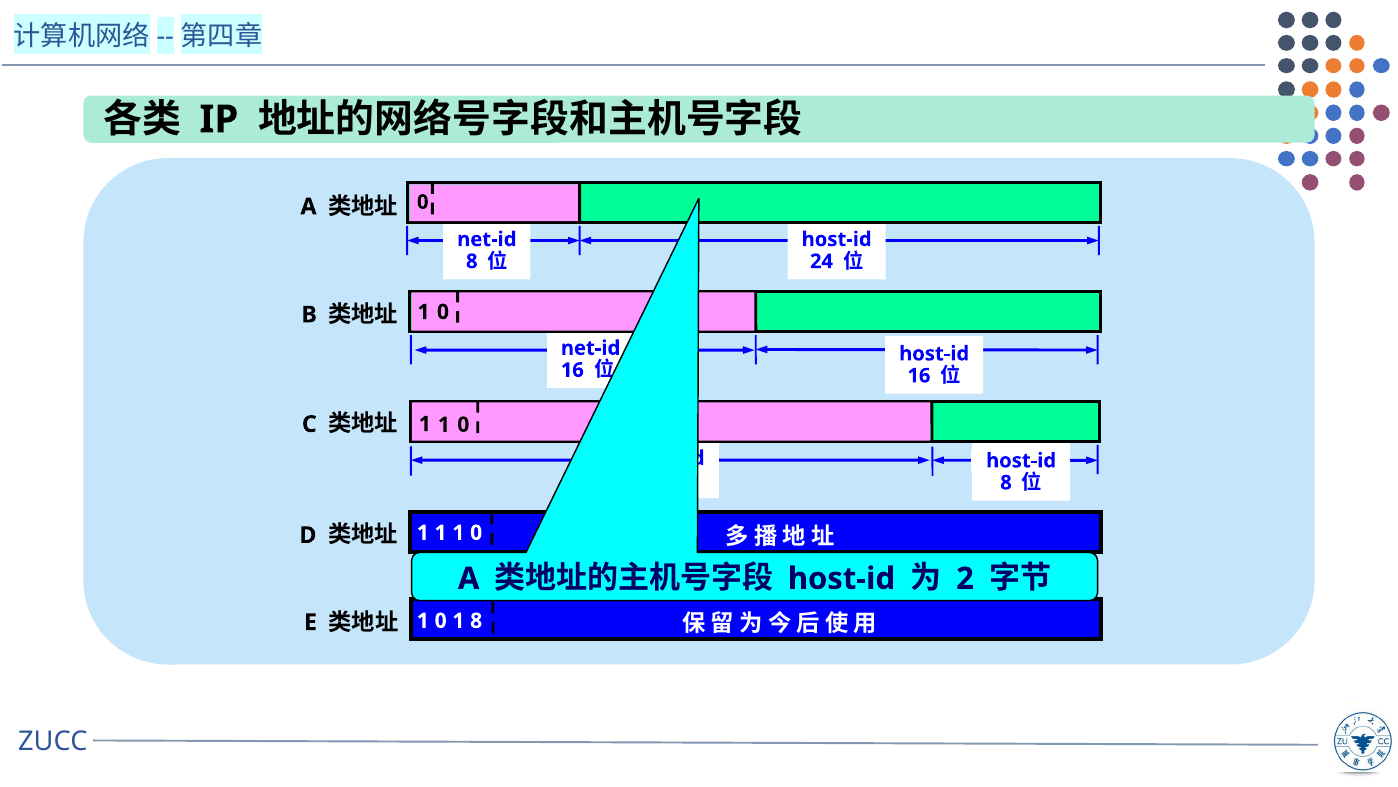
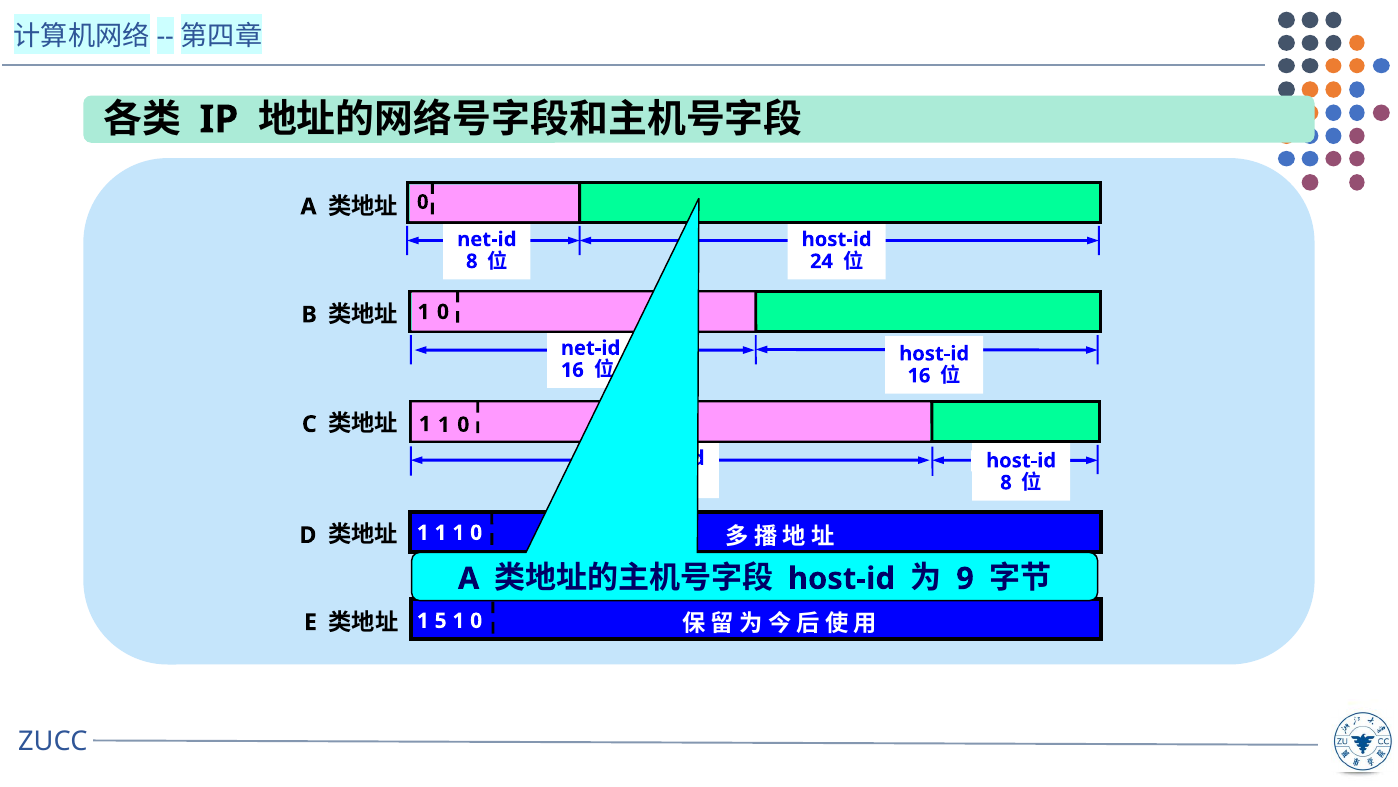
2: 2 -> 9
0 at (441, 620): 0 -> 5
8 at (476, 620): 8 -> 0
